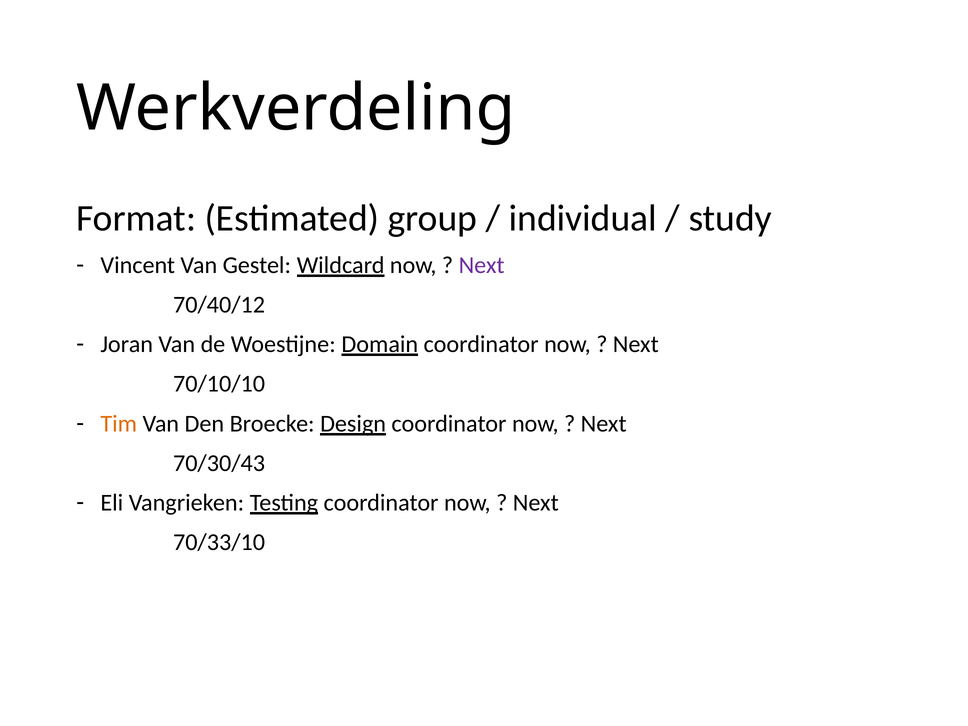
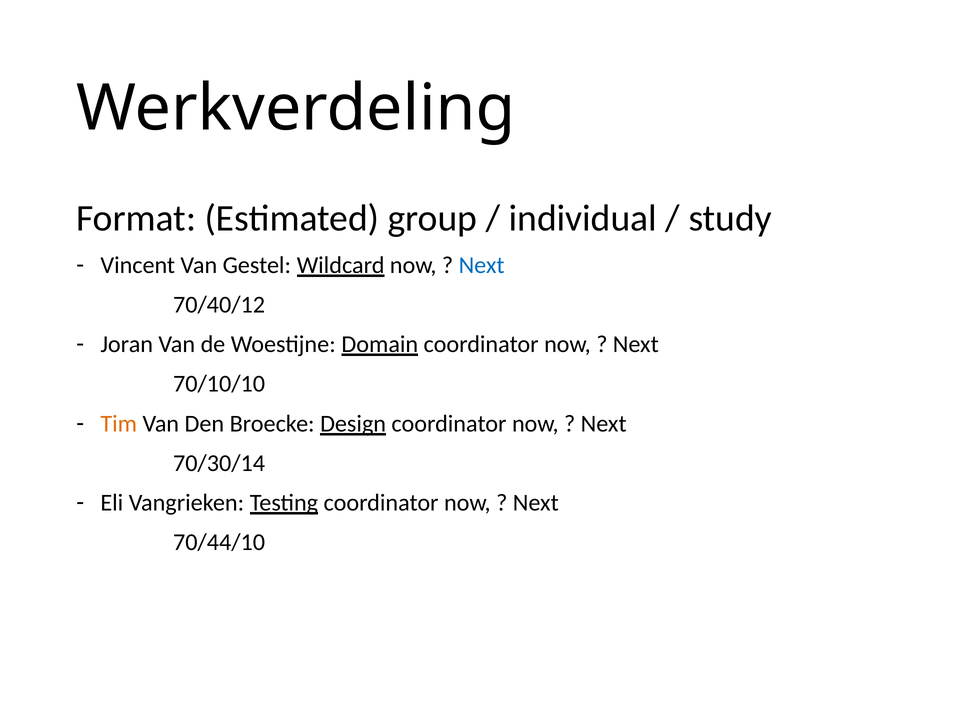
Next at (482, 265) colour: purple -> blue
70/30/43: 70/30/43 -> 70/30/14
70/33/10: 70/33/10 -> 70/44/10
